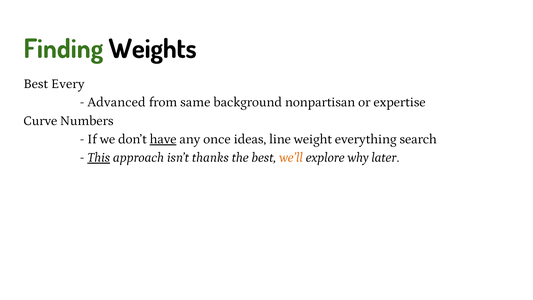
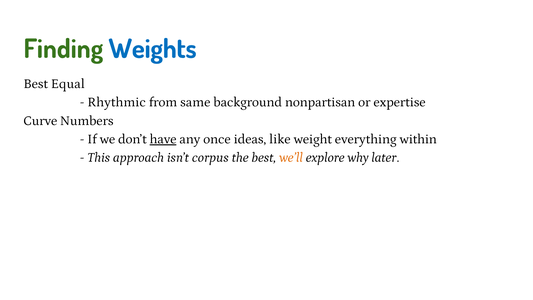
Weights colour: black -> blue
Every: Every -> Equal
Advanced: Advanced -> Rhythmic
line: line -> like
search: search -> within
This underline: present -> none
thanks: thanks -> corpus
